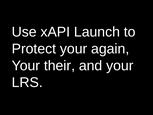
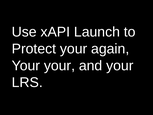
Your their: their -> your
